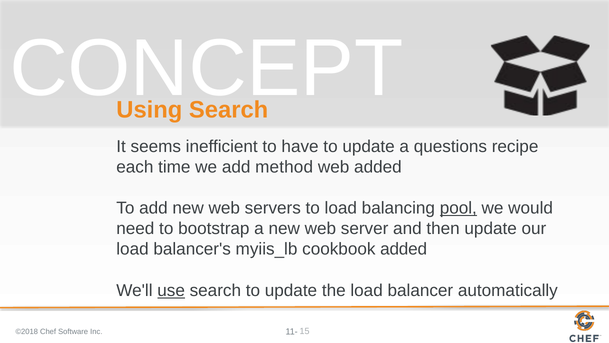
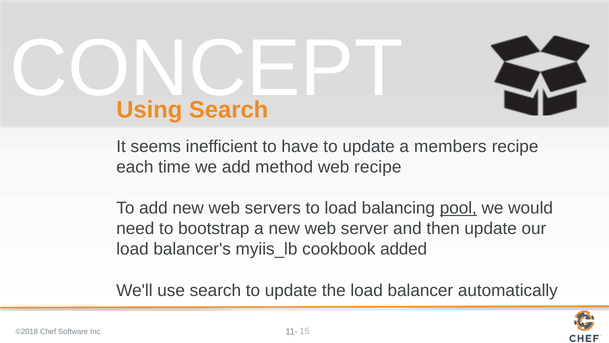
questions: questions -> members
web added: added -> recipe
use underline: present -> none
